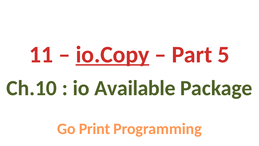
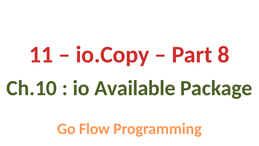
io.Copy underline: present -> none
5: 5 -> 8
Print: Print -> Flow
